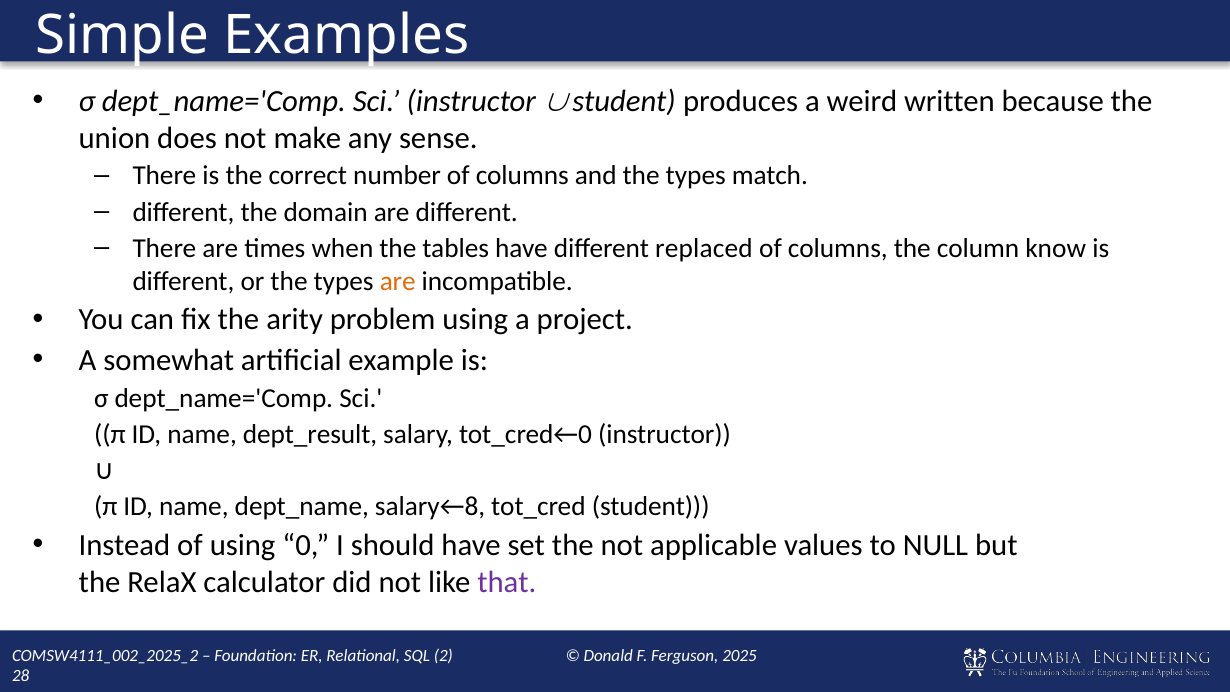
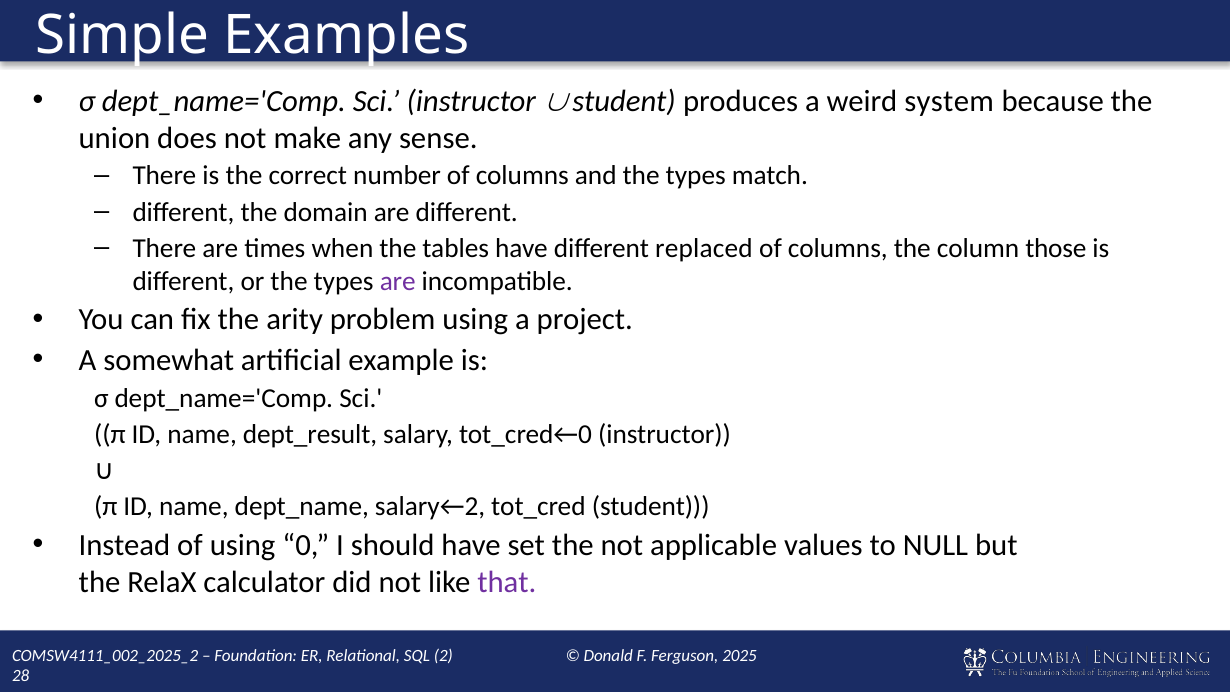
written: written -> system
know: know -> those
are at (398, 281) colour: orange -> purple
salary←8: salary←8 -> salary←2
